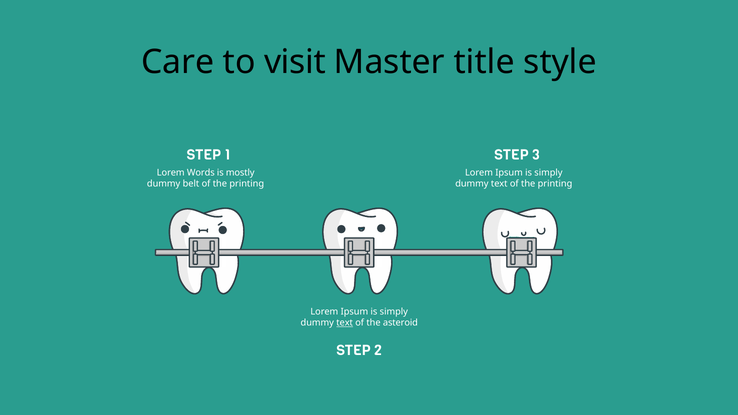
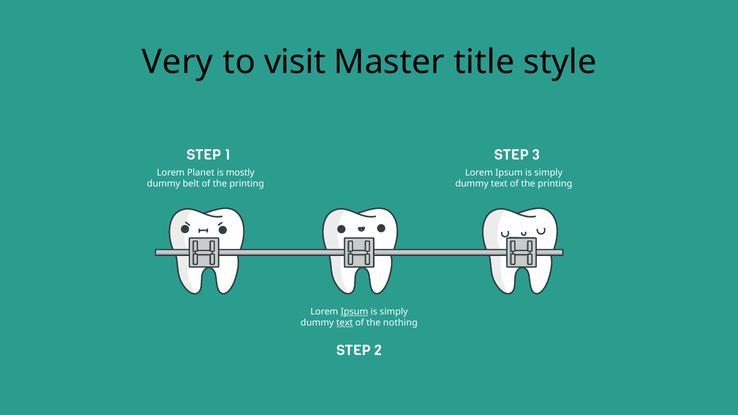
Care: Care -> Very
Words: Words -> Planet
Ipsum at (354, 312) underline: none -> present
asteroid: asteroid -> nothing
